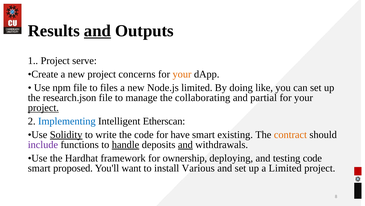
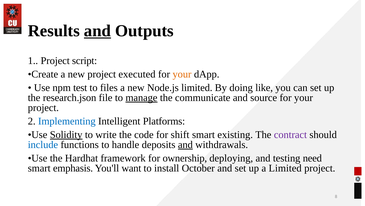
serve: serve -> script
concerns: concerns -> executed
npm file: file -> test
manage underline: none -> present
collaborating: collaborating -> communicate
partial: partial -> source
project at (43, 107) underline: present -> none
Etherscan: Etherscan -> Platforms
have: have -> shift
contract colour: orange -> purple
include colour: purple -> blue
handle underline: present -> none
testing code: code -> need
proposed: proposed -> emphasis
Various: Various -> October
